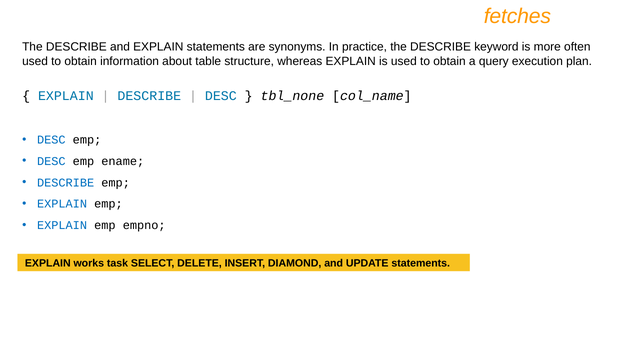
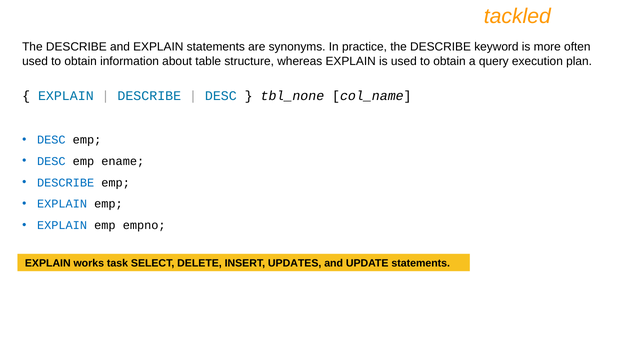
fetches: fetches -> tackled
DIAMOND: DIAMOND -> UPDATES
